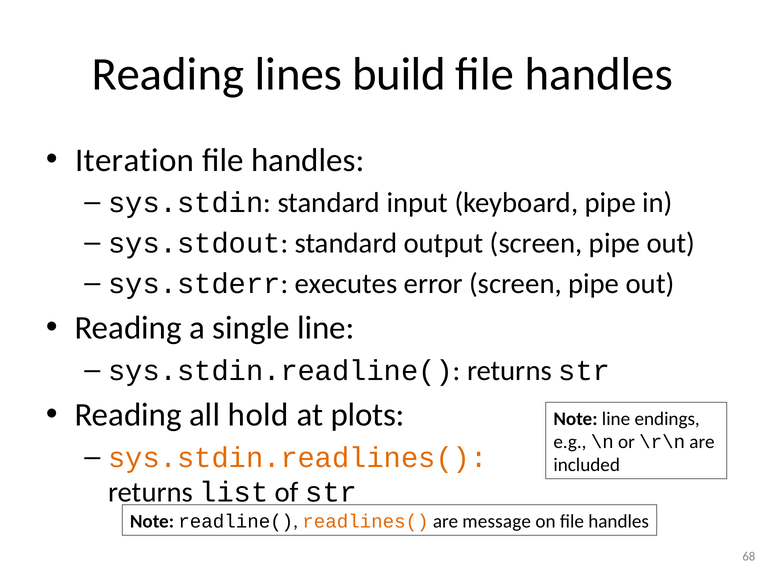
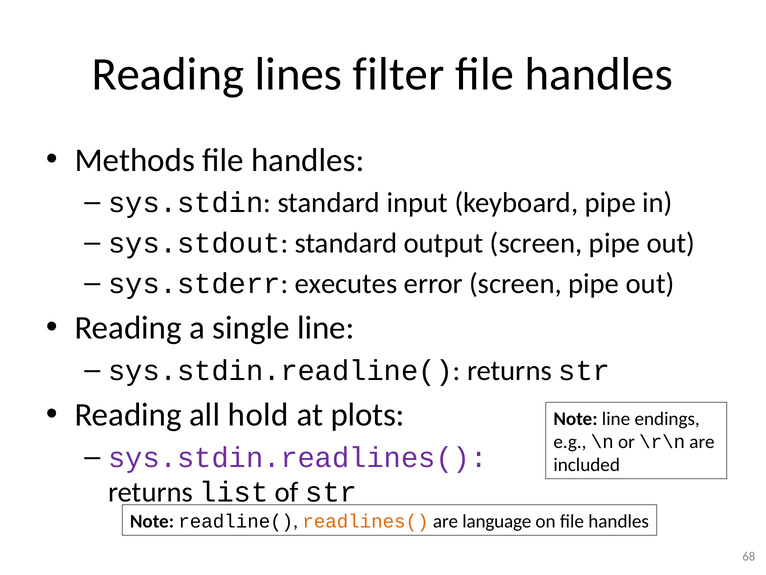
build: build -> filter
Iteration: Iteration -> Methods
sys.stdin.readlines( colour: orange -> purple
message: message -> language
